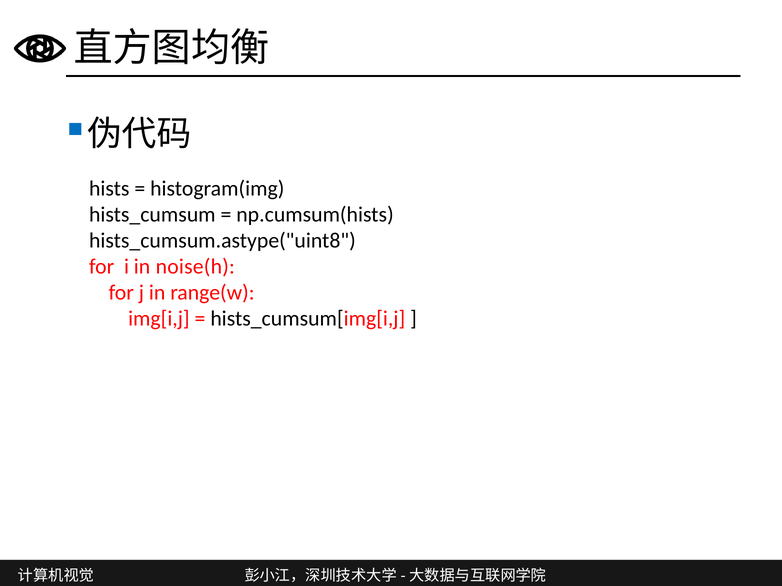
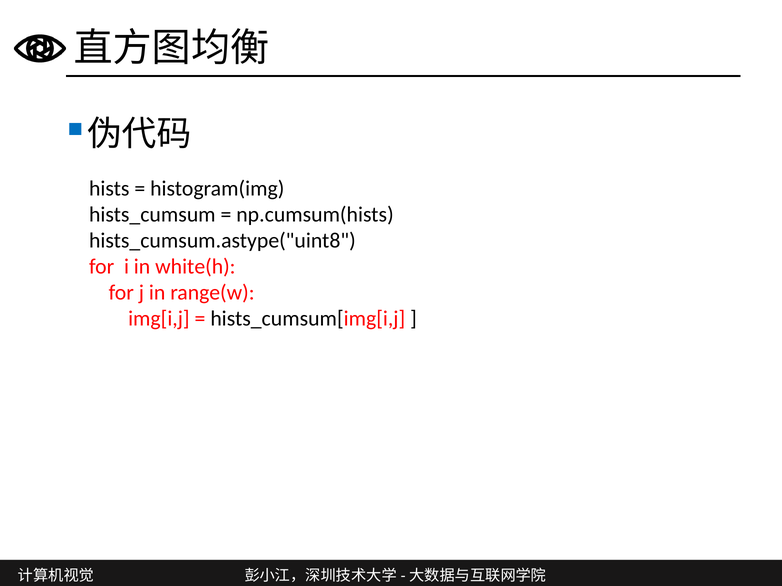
noise(h: noise(h -> white(h
